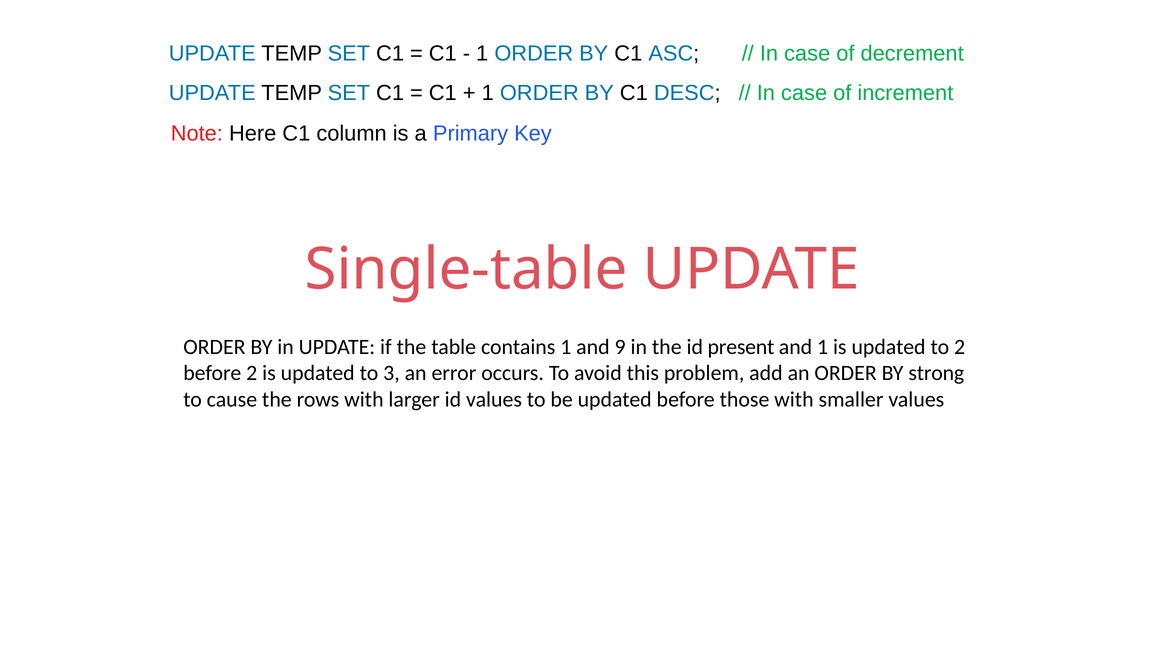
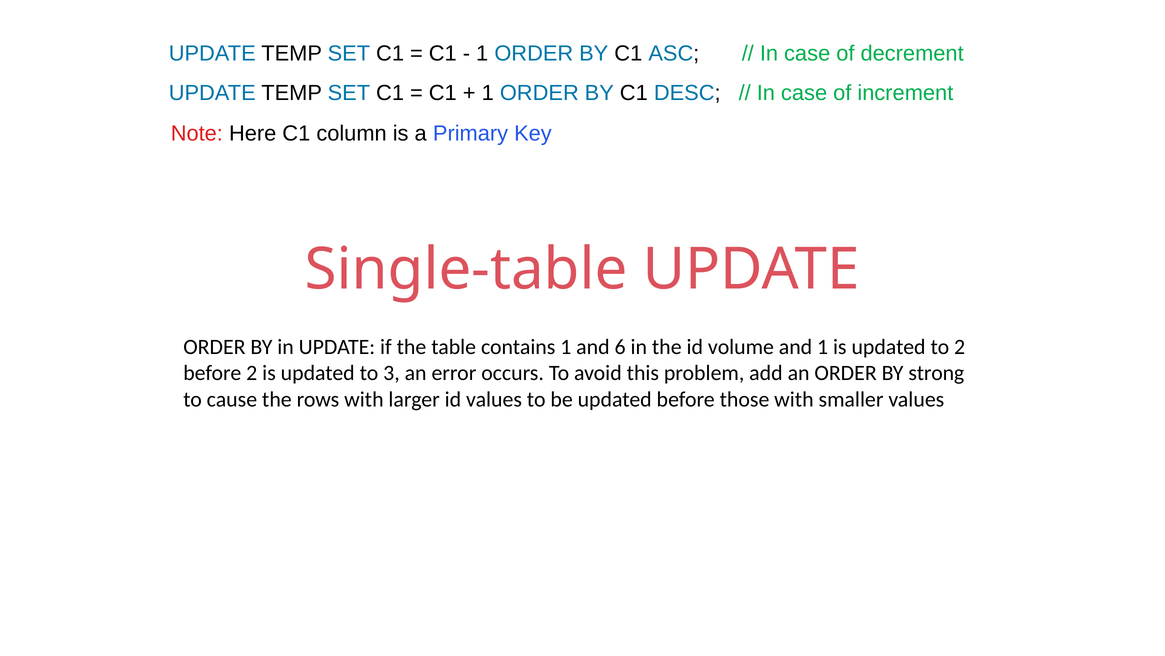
9: 9 -> 6
present: present -> volume
